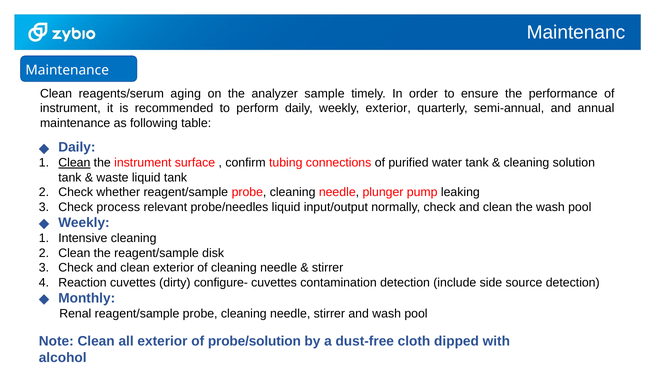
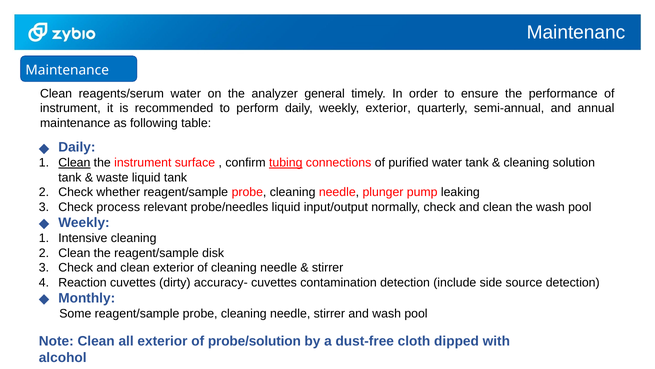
reagents/serum aging: aging -> water
sample: sample -> general
tubing underline: none -> present
configure-: configure- -> accuracy-
Renal: Renal -> Some
